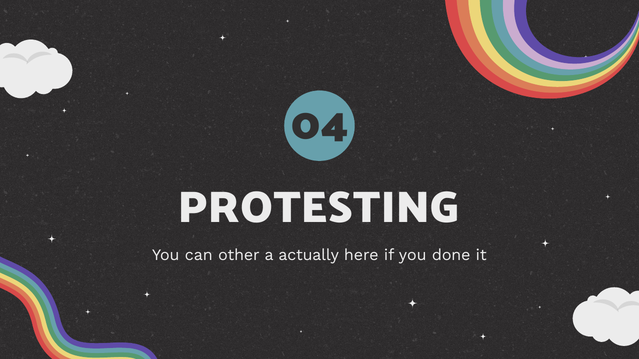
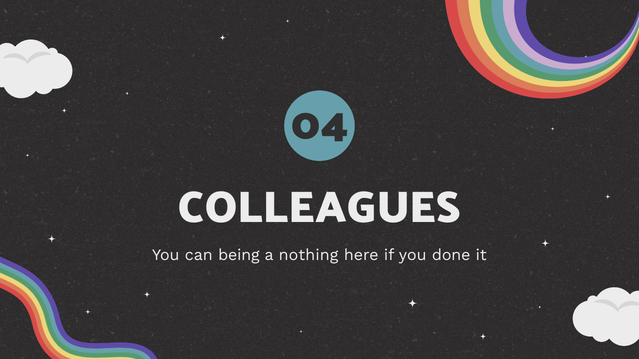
PROTESTING: PROTESTING -> COLLEAGUES
other: other -> being
actually: actually -> nothing
